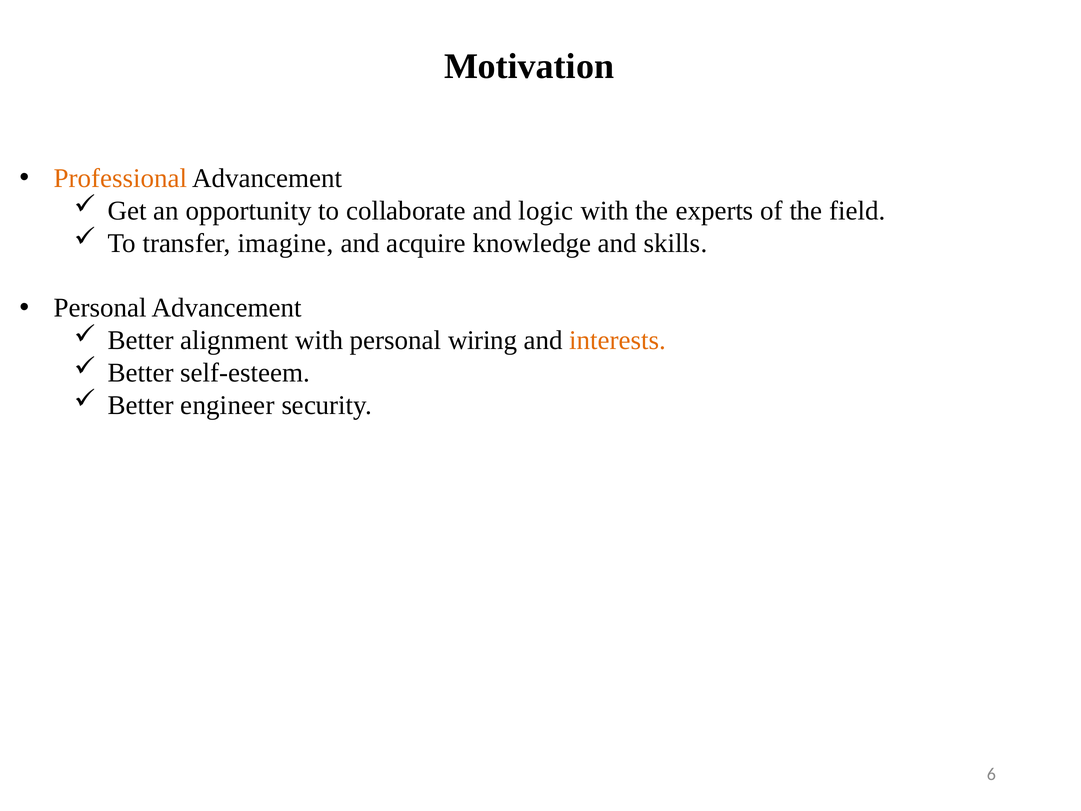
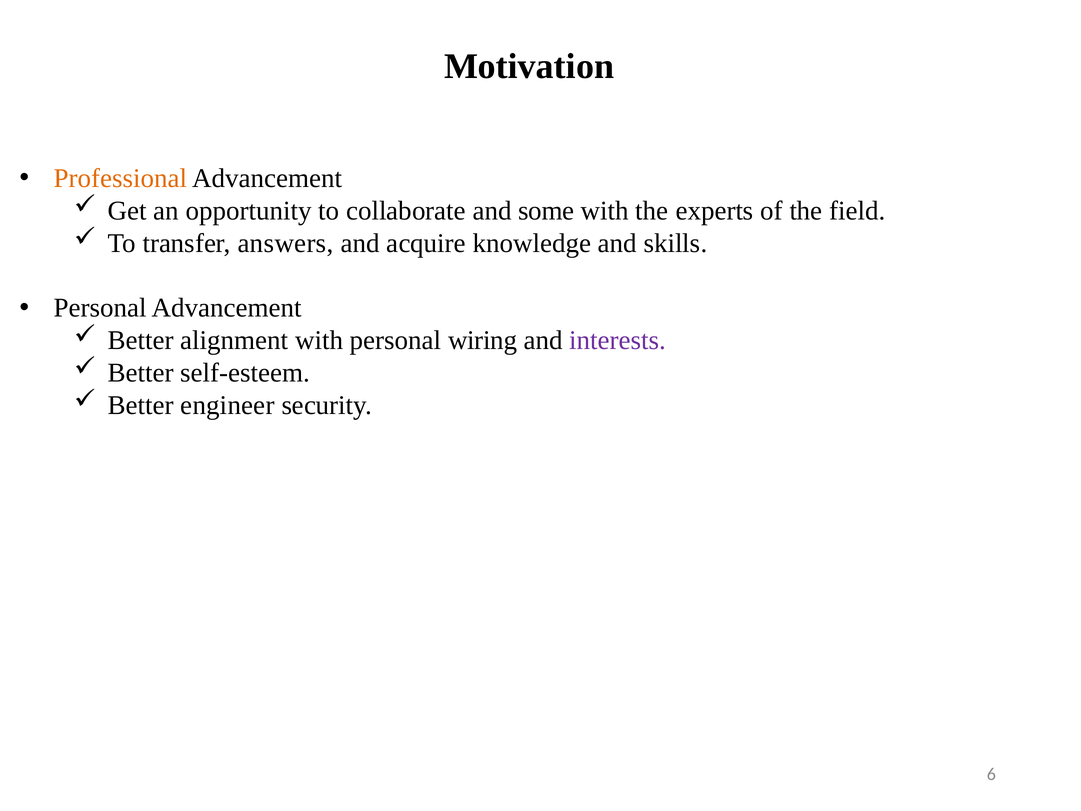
logic: logic -> some
imagine: imagine -> answers
interests colour: orange -> purple
